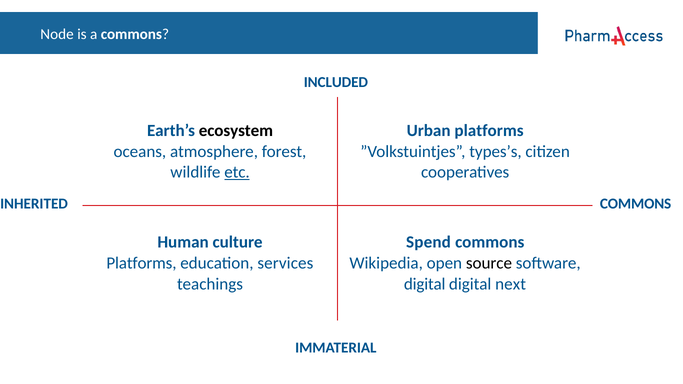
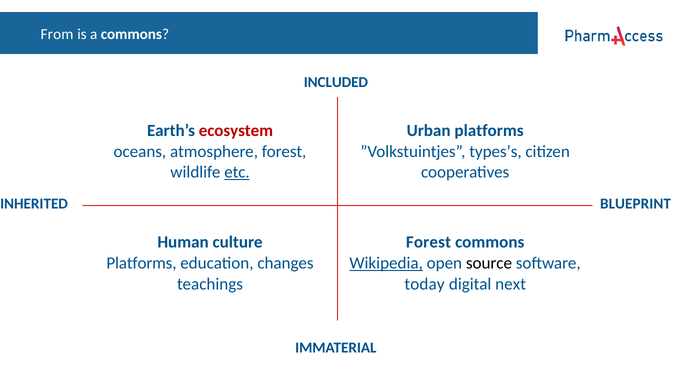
Node: Node -> From
ecosystem colour: black -> red
INHERITED COMMONS: COMMONS -> BLUEPRINT
Spend at (429, 242): Spend -> Forest
services: services -> changes
Wikipedia underline: none -> present
digital at (425, 284): digital -> today
